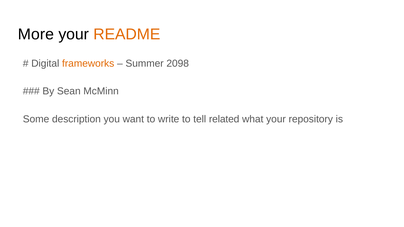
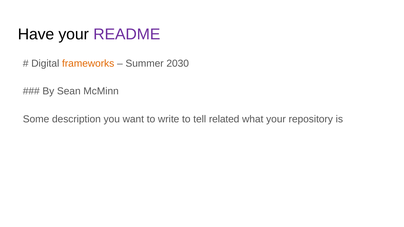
More: More -> Have
README colour: orange -> purple
2098: 2098 -> 2030
